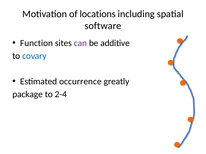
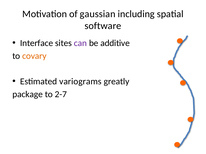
locations: locations -> gaussian
Function: Function -> Interface
covary colour: blue -> orange
occurrence: occurrence -> variograms
2-4: 2-4 -> 2-7
